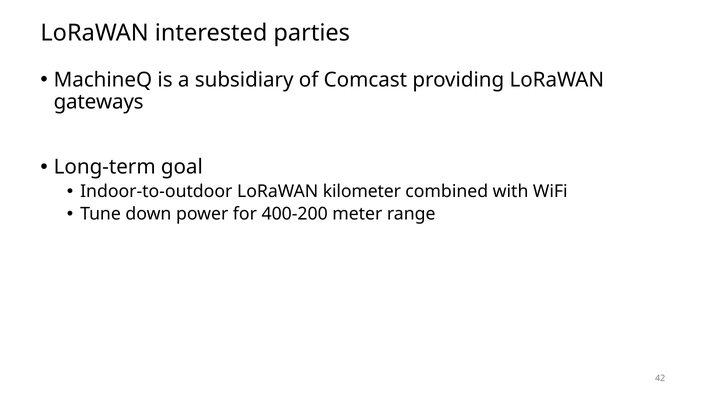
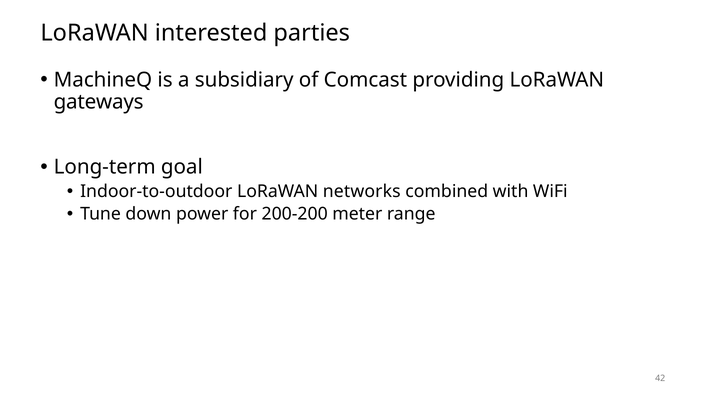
kilometer: kilometer -> networks
400-200: 400-200 -> 200-200
